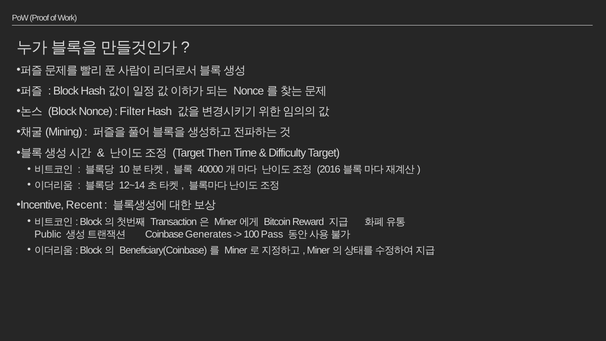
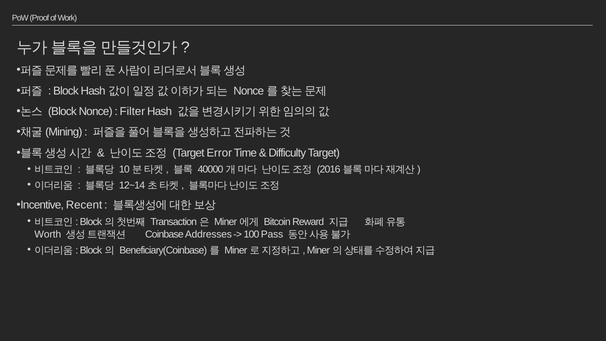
Then: Then -> Error
Public: Public -> Worth
Generates: Generates -> Addresses
